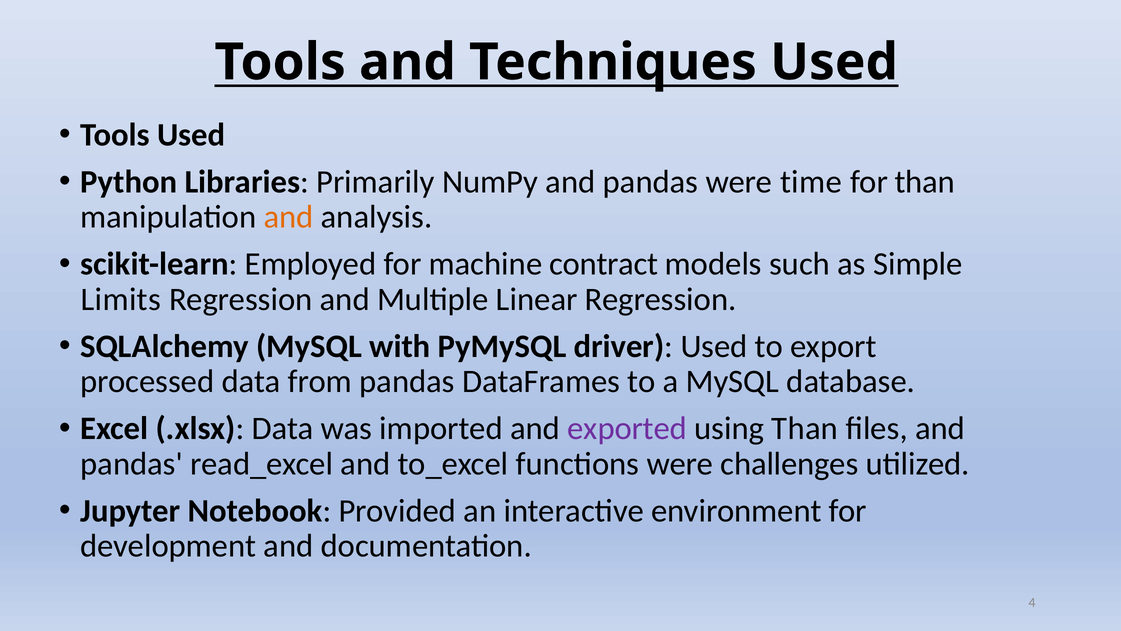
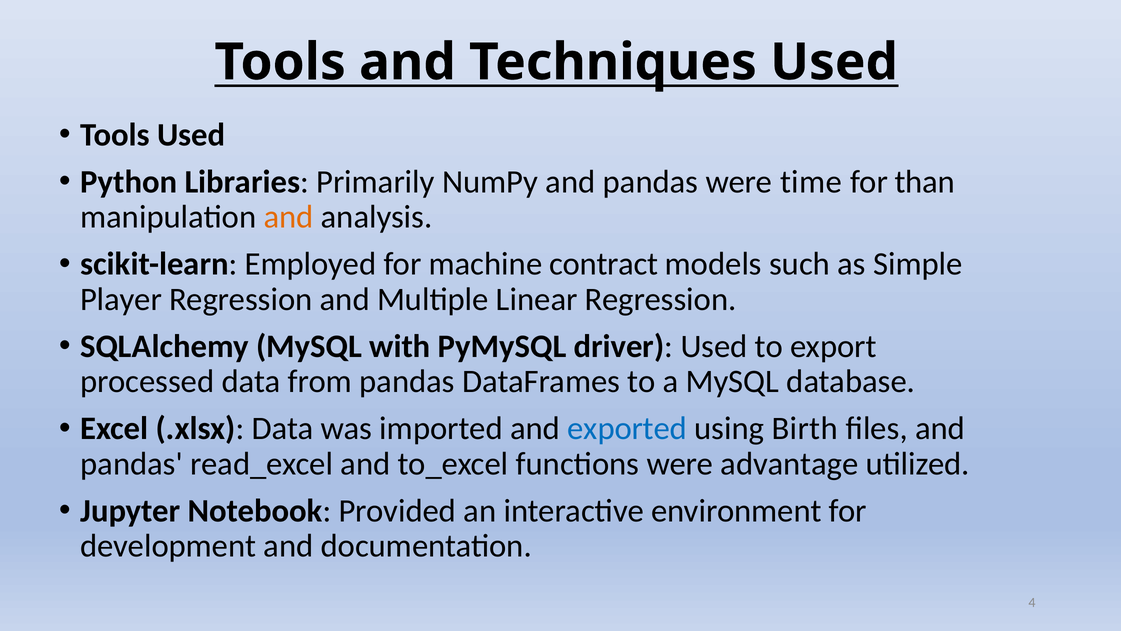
Limits: Limits -> Player
exported colour: purple -> blue
using Than: Than -> Birth
challenges: challenges -> advantage
